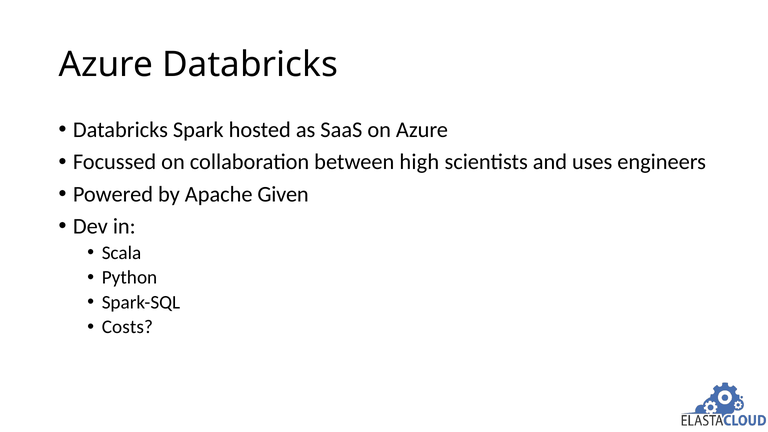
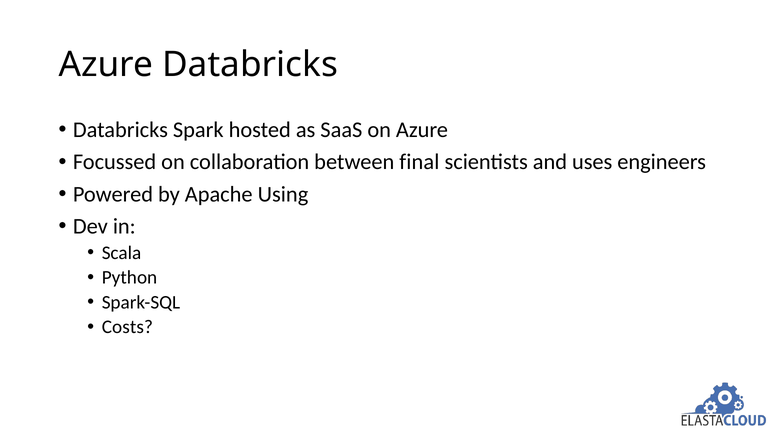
high: high -> final
Given: Given -> Using
